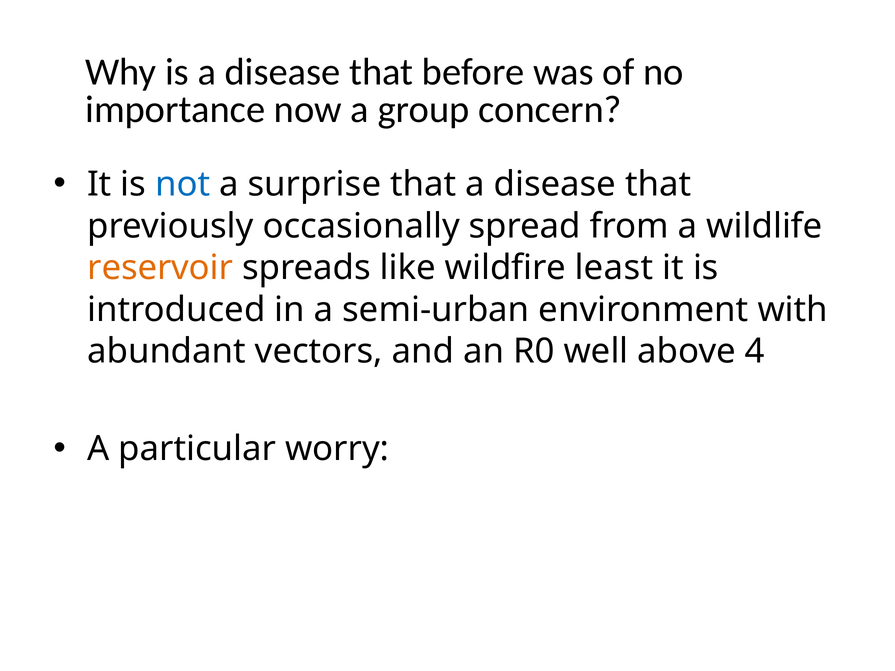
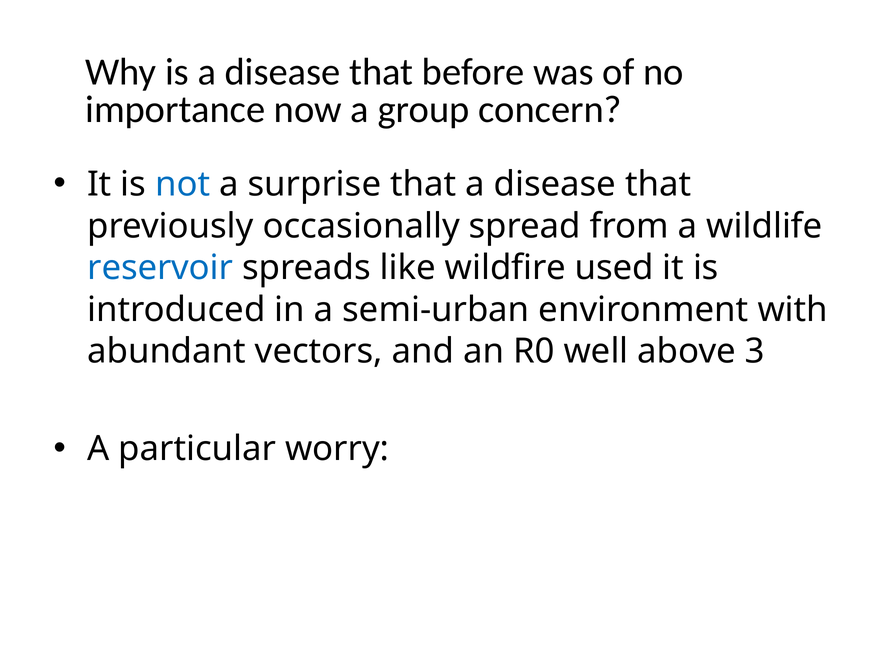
reservoir colour: orange -> blue
least: least -> used
4: 4 -> 3
